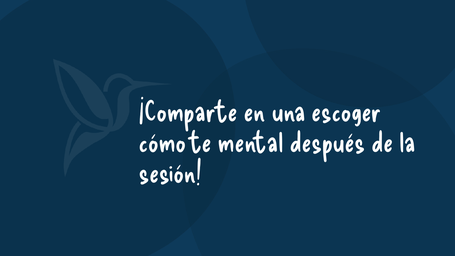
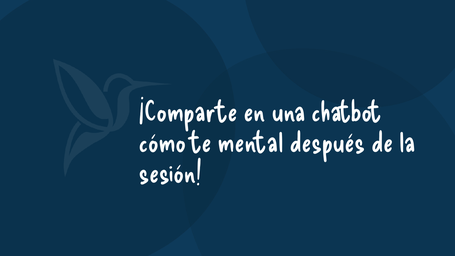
escoger: escoger -> chatbot
